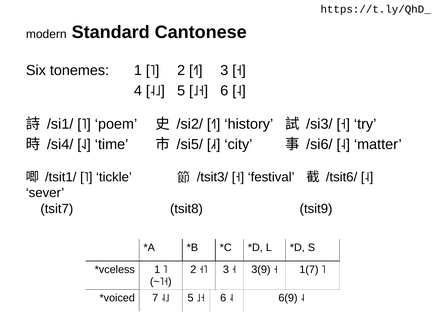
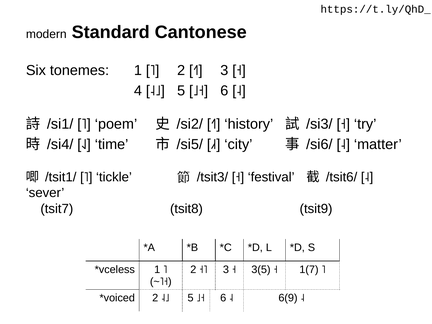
3(9: 3(9 -> 3(5
7 at (155, 298): 7 -> 2
